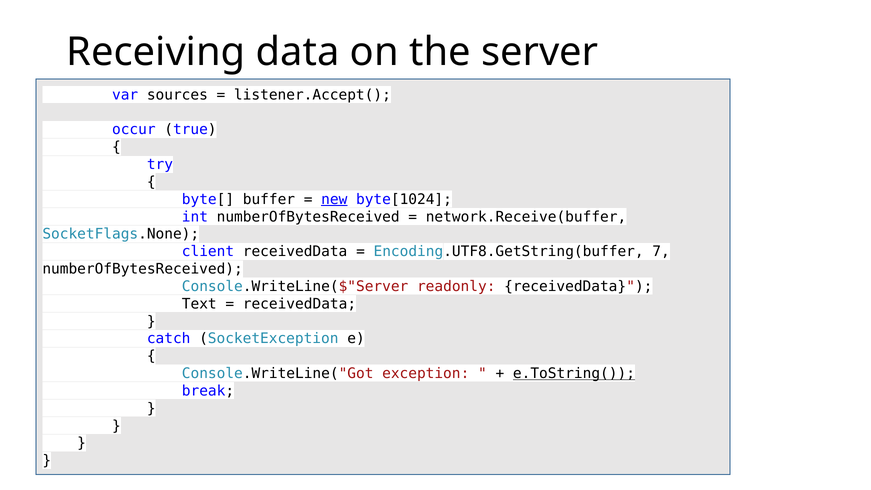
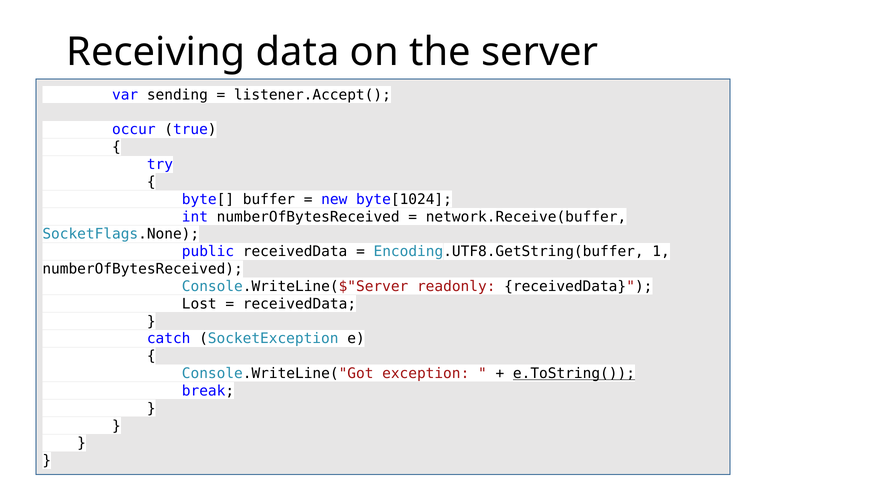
sources: sources -> sending
new underline: present -> none
client: client -> public
7: 7 -> 1
Text: Text -> Lost
